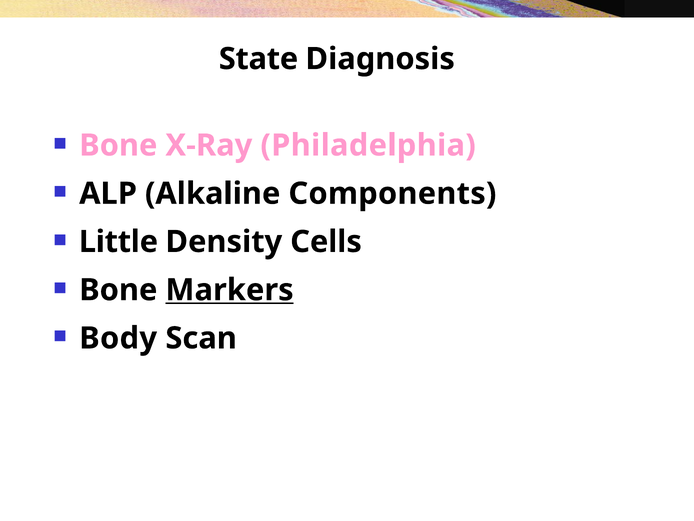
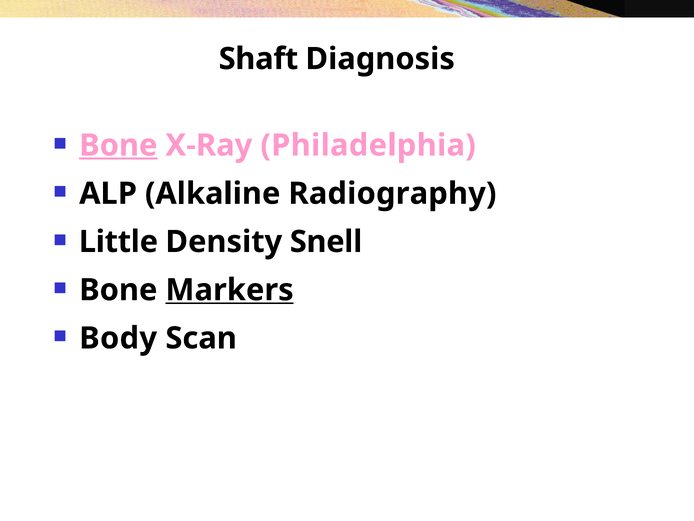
State: State -> Shaft
Bone at (118, 145) underline: none -> present
Components: Components -> Radiography
Cells: Cells -> Snell
